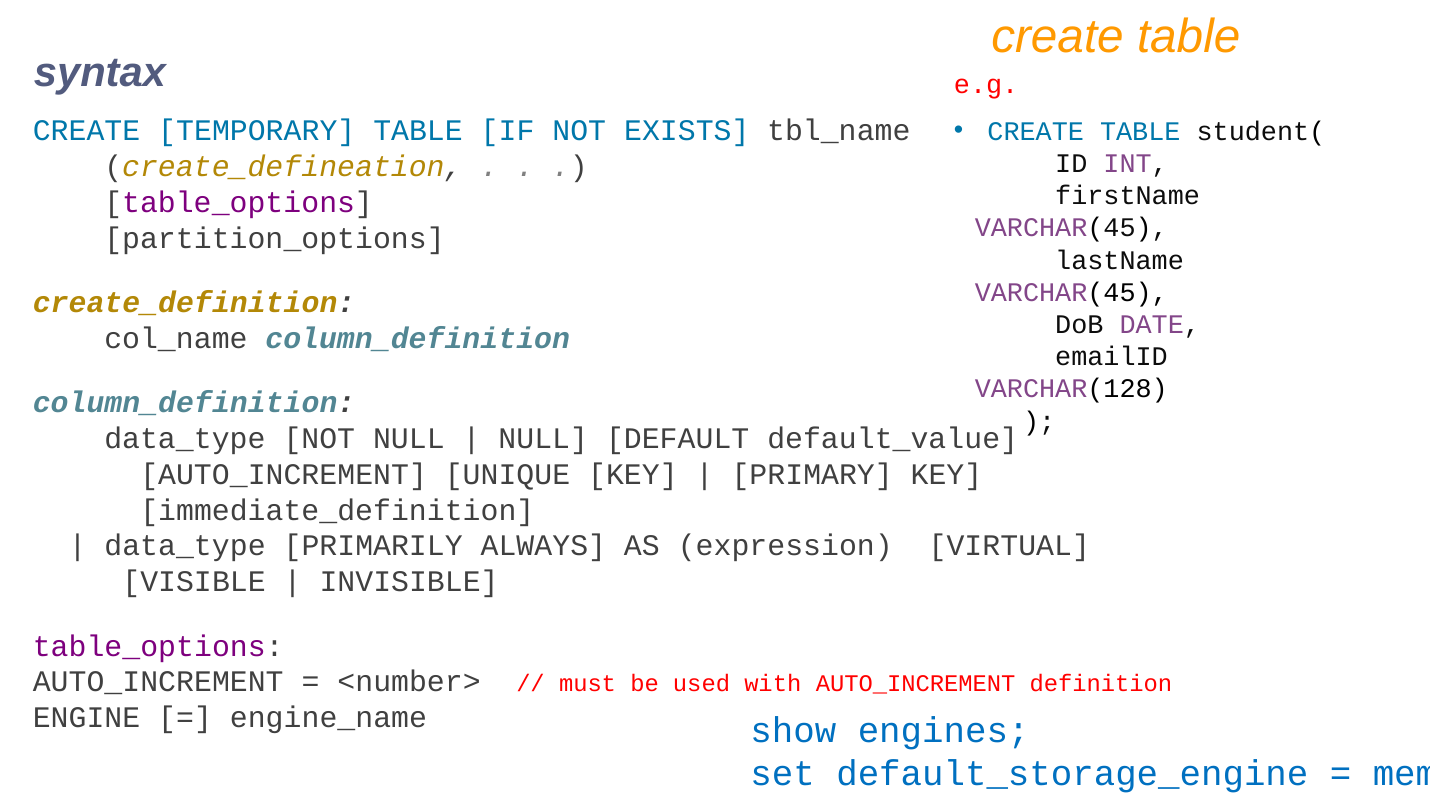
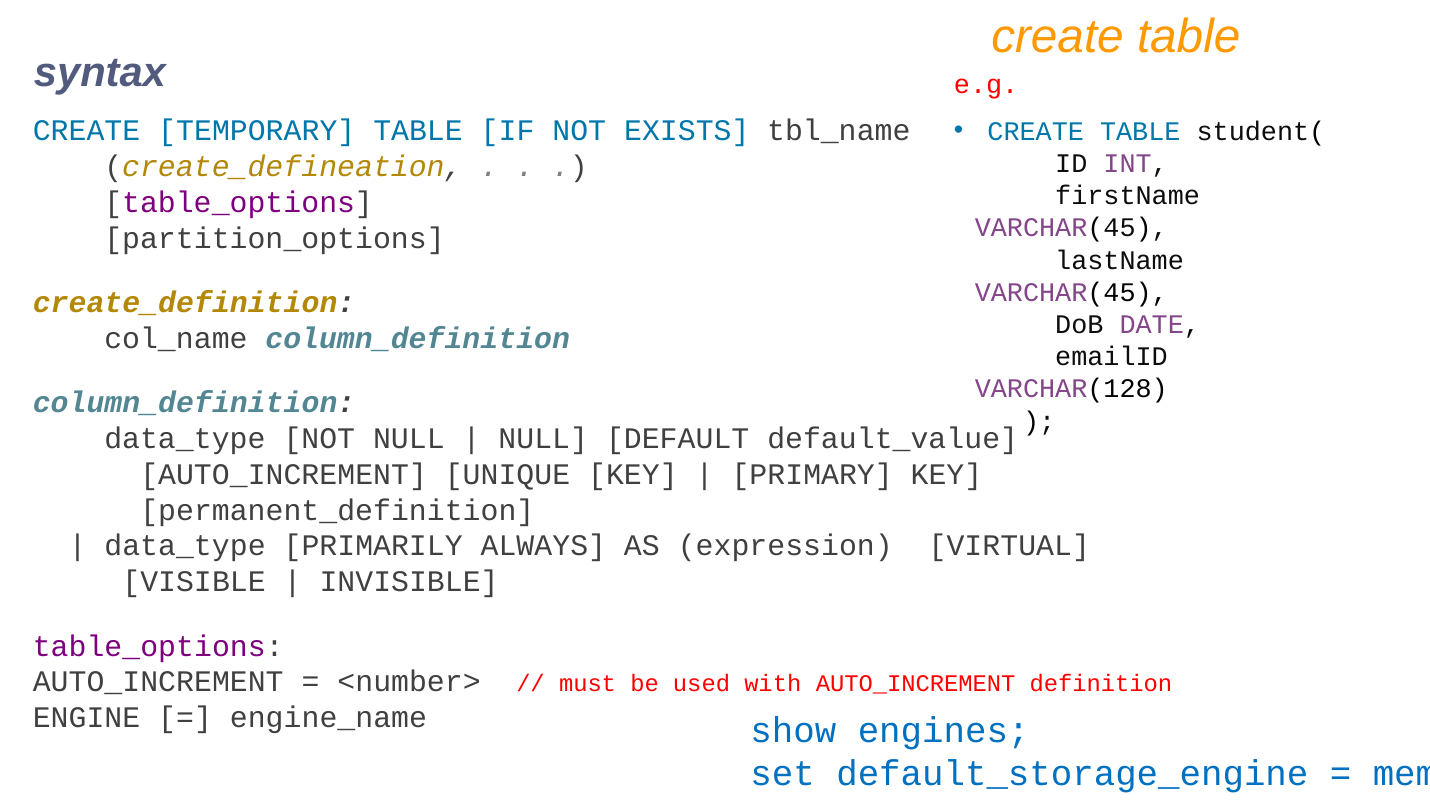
immediate_definition: immediate_definition -> permanent_definition
